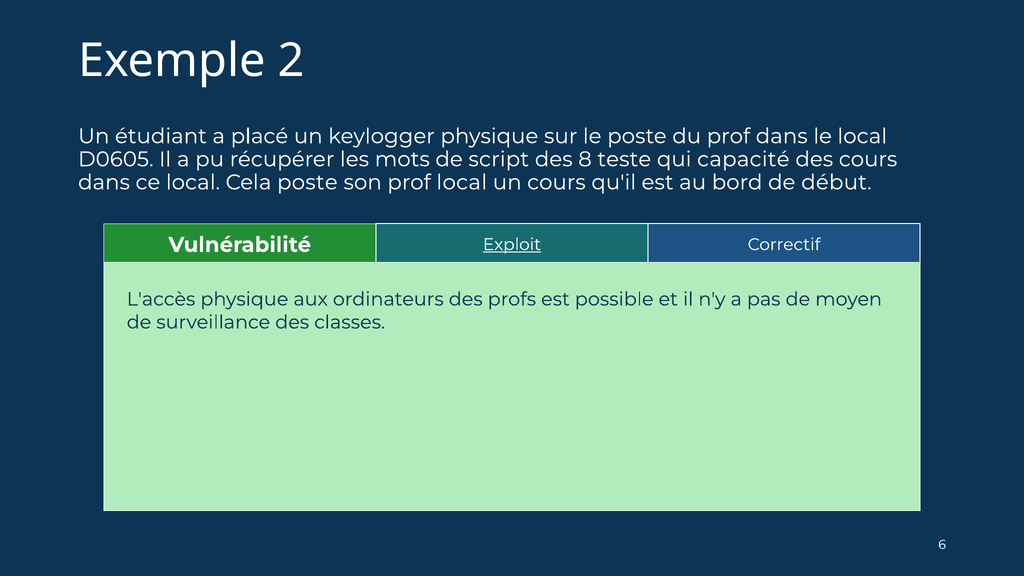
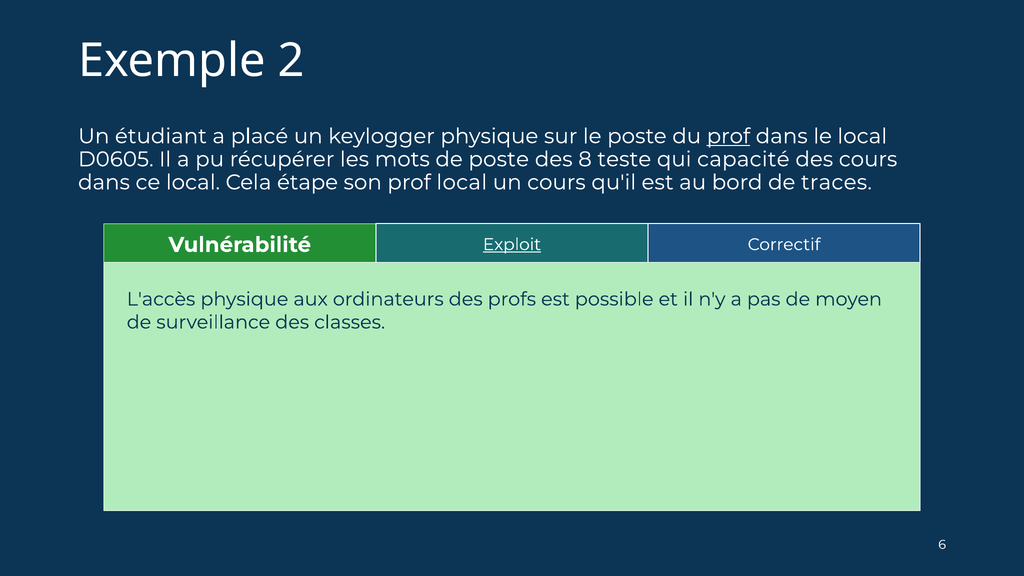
prof at (728, 136) underline: none -> present
de script: script -> poste
Cela poste: poste -> étape
début: début -> traces
